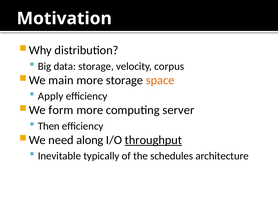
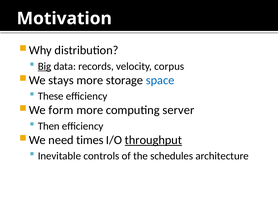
Big underline: none -> present
data storage: storage -> records
main: main -> stays
space colour: orange -> blue
Apply: Apply -> These
along: along -> times
typically: typically -> controls
